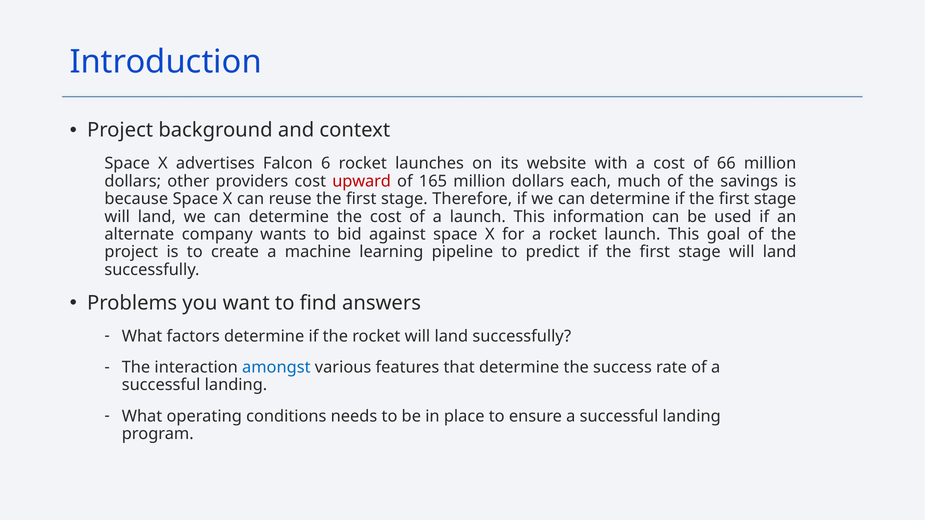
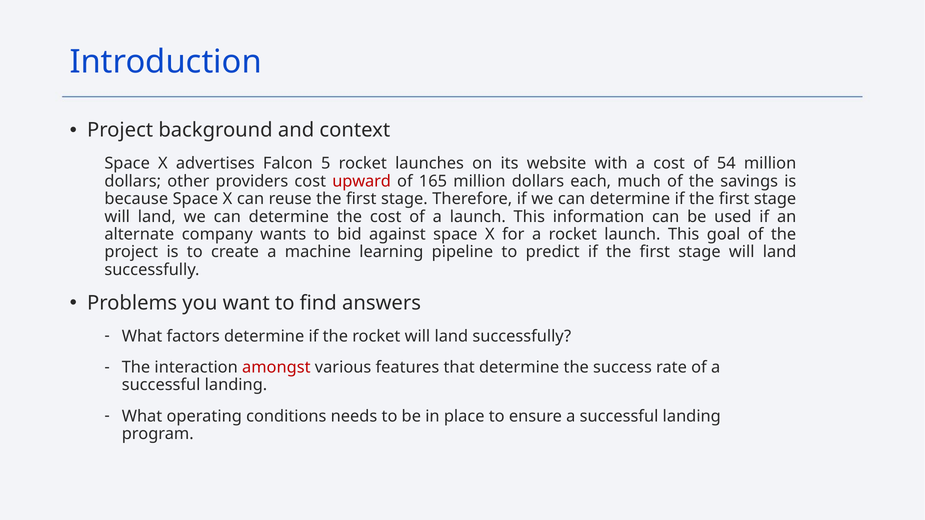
6: 6 -> 5
66: 66 -> 54
amongst colour: blue -> red
